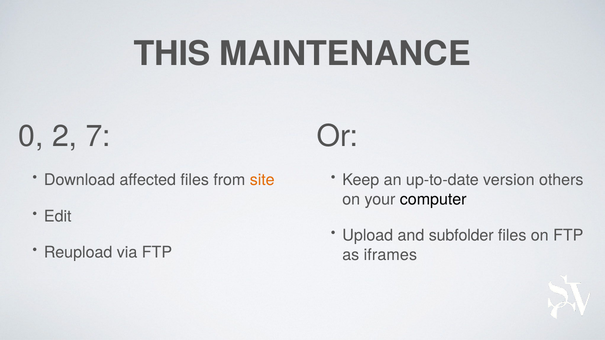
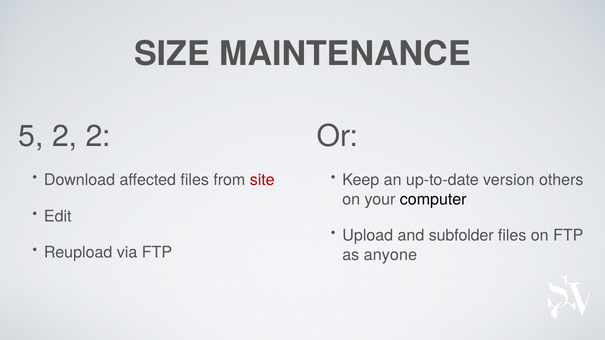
THIS: THIS -> SIZE
0: 0 -> 5
2 7: 7 -> 2
site colour: orange -> red
iframes: iframes -> anyone
